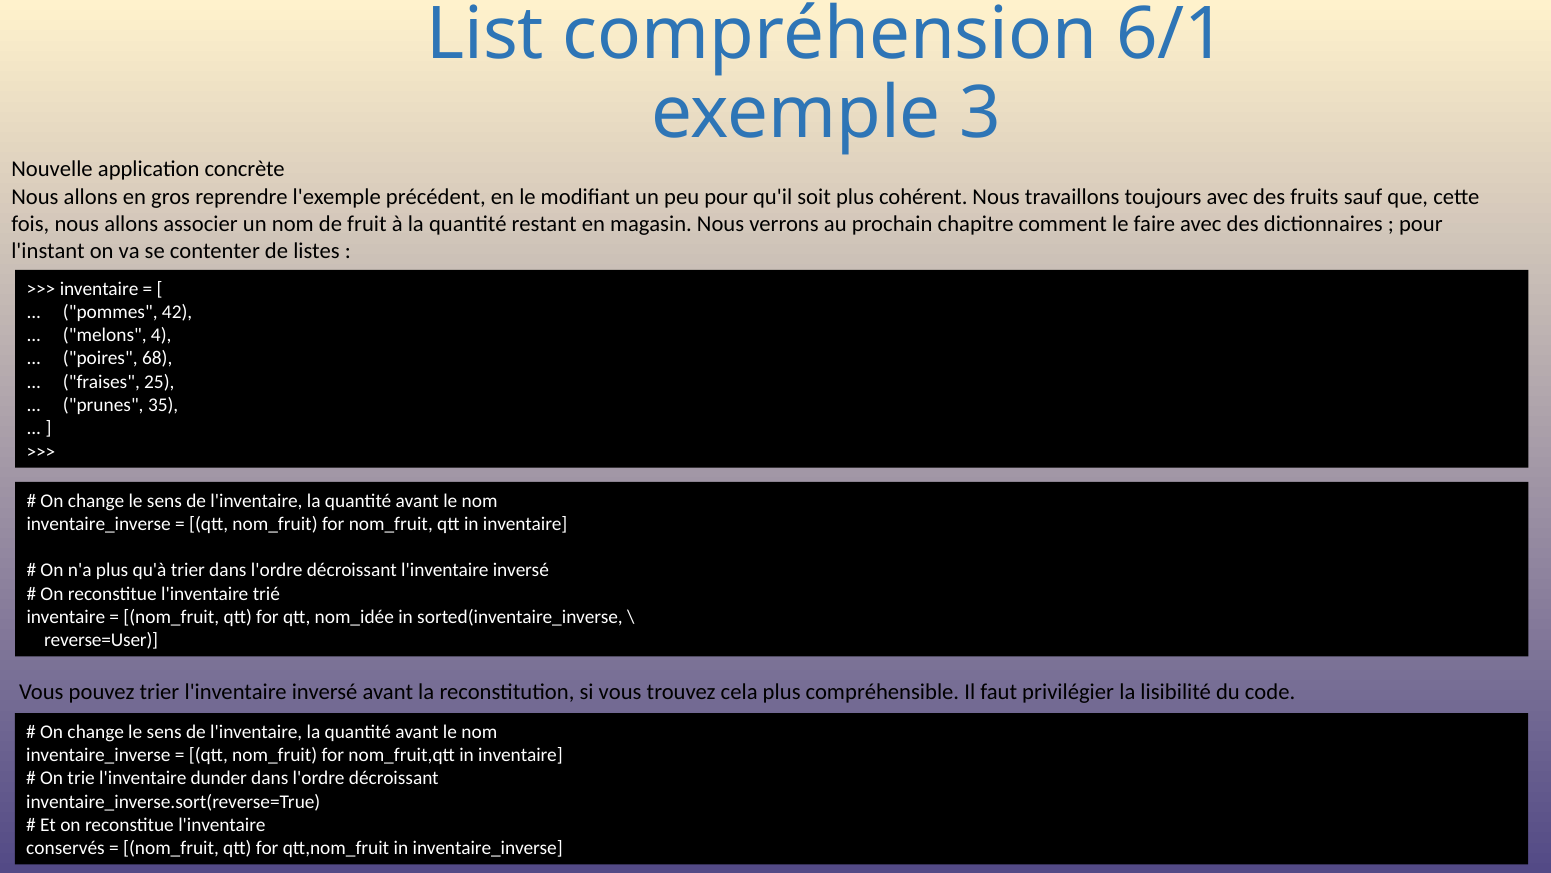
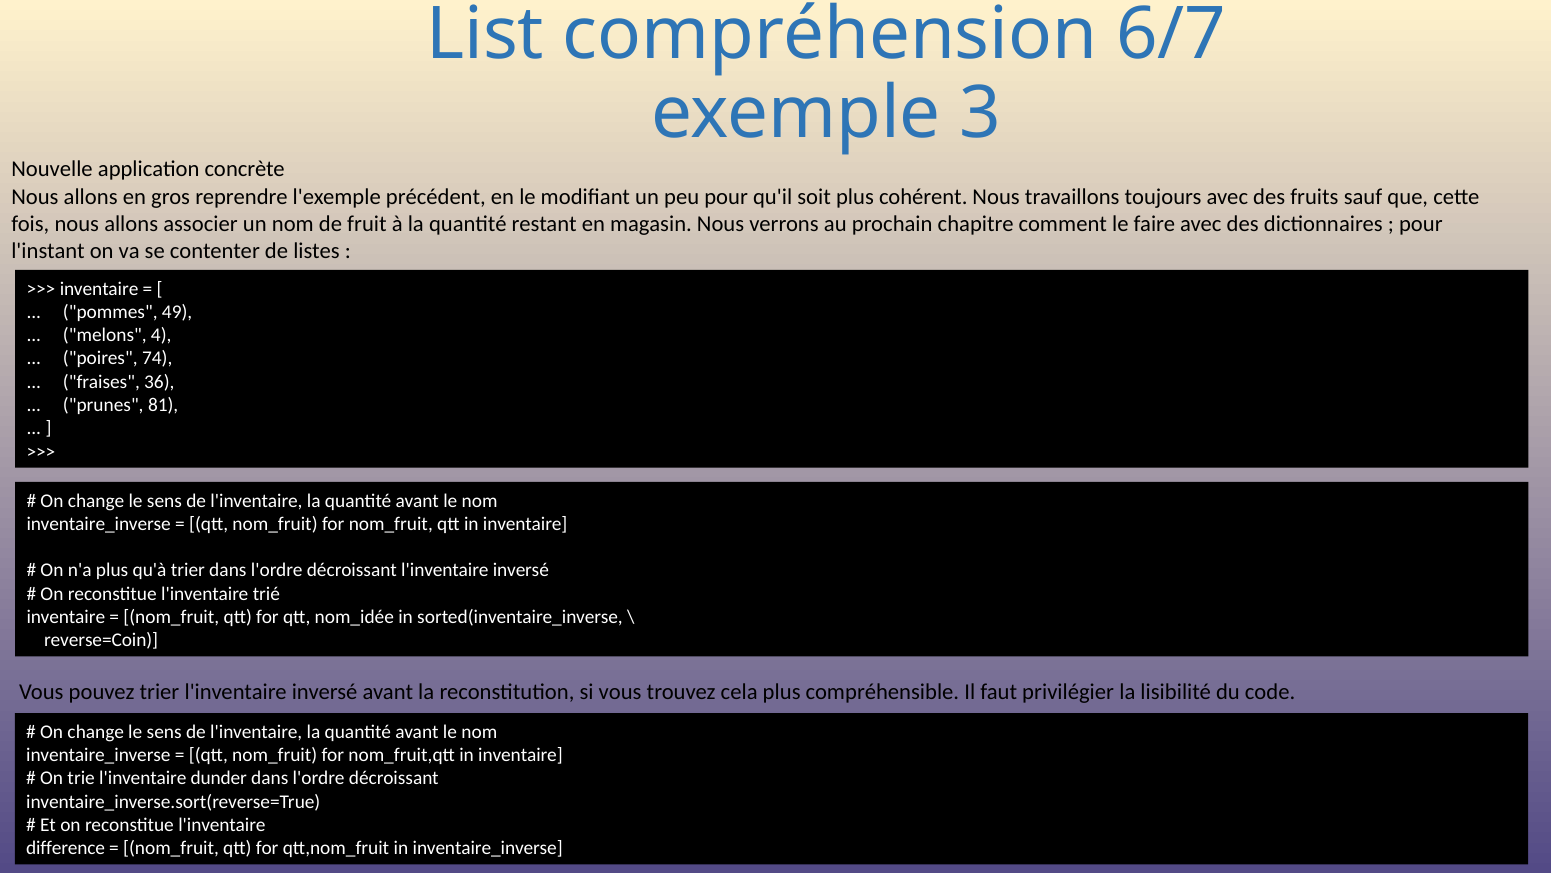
6/1: 6/1 -> 6/7
42: 42 -> 49
68: 68 -> 74
25: 25 -> 36
35: 35 -> 81
reverse=User: reverse=User -> reverse=Coin
conservés: conservés -> difference
